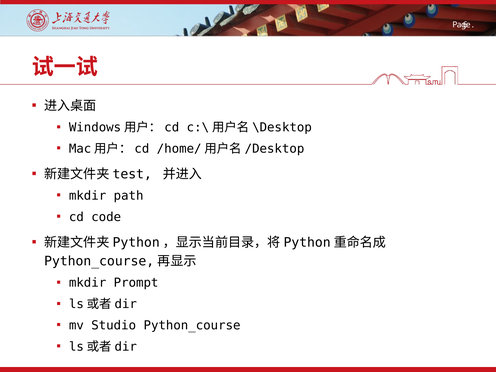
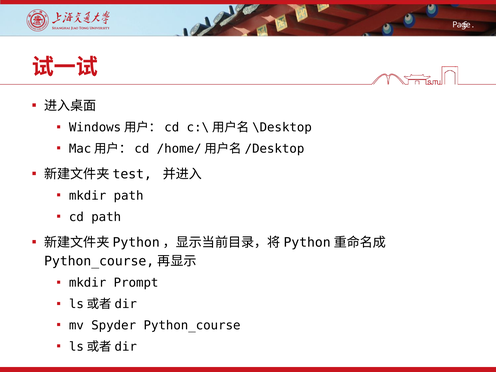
cd code: code -> path
Studio: Studio -> Spyder
